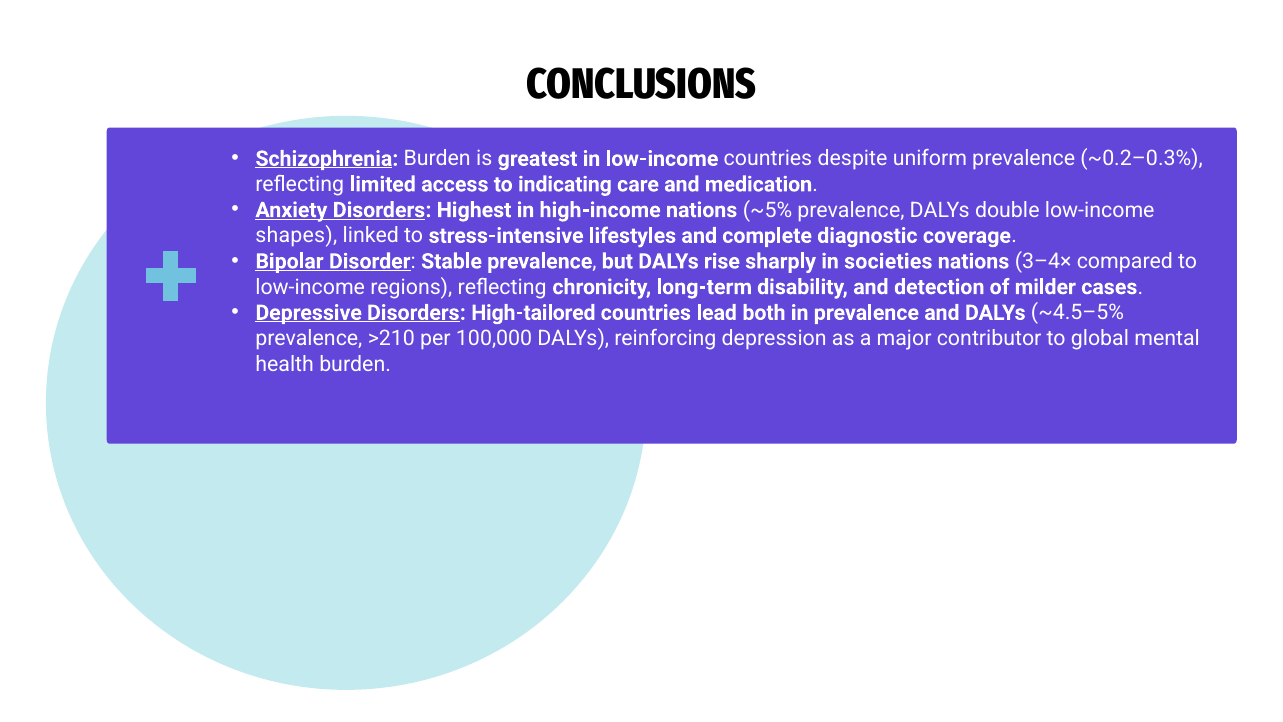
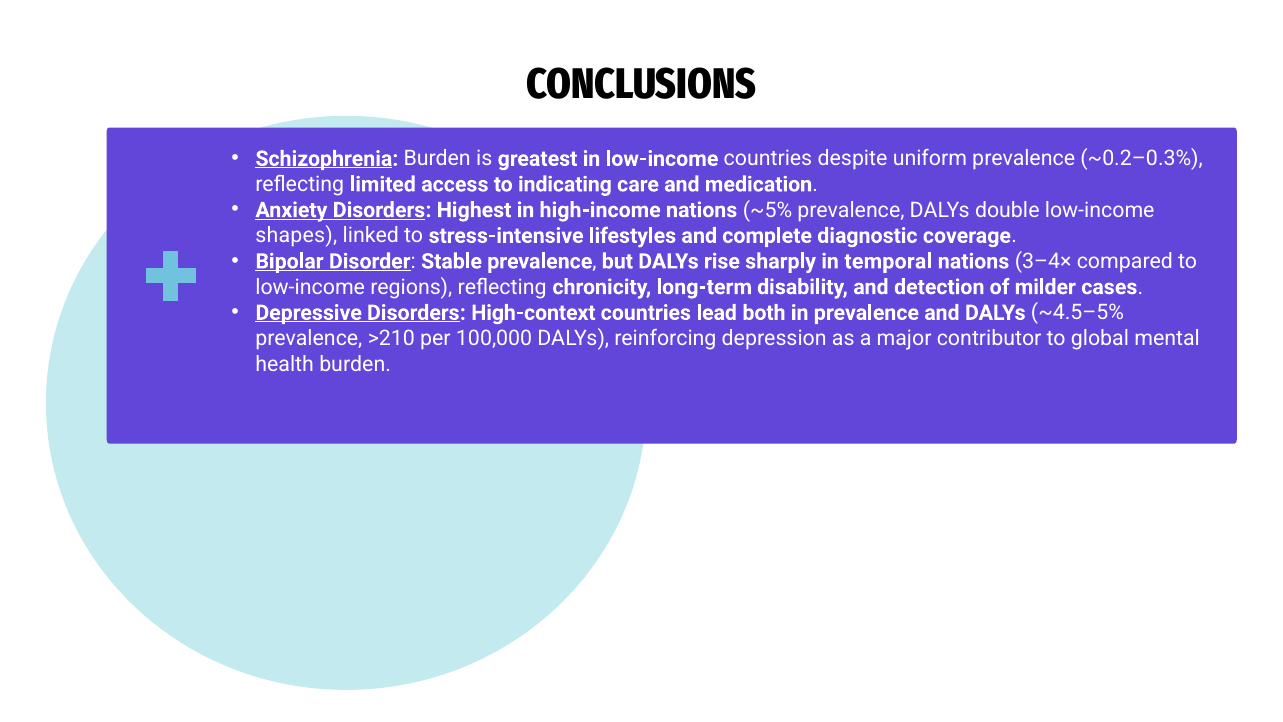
societies: societies -> temporal
High-tailored: High-tailored -> High-context
